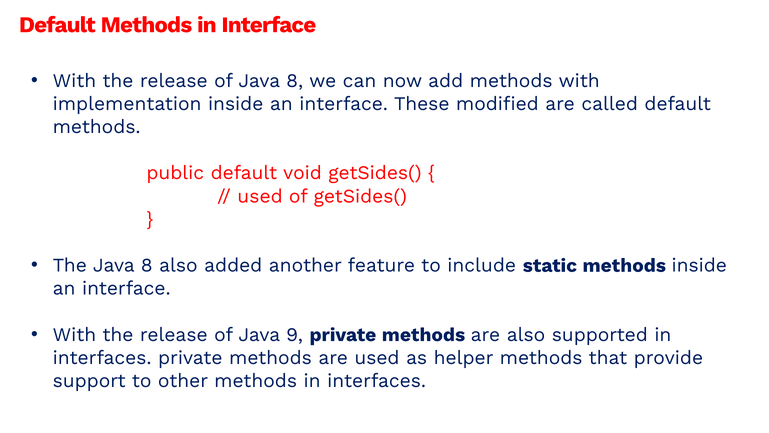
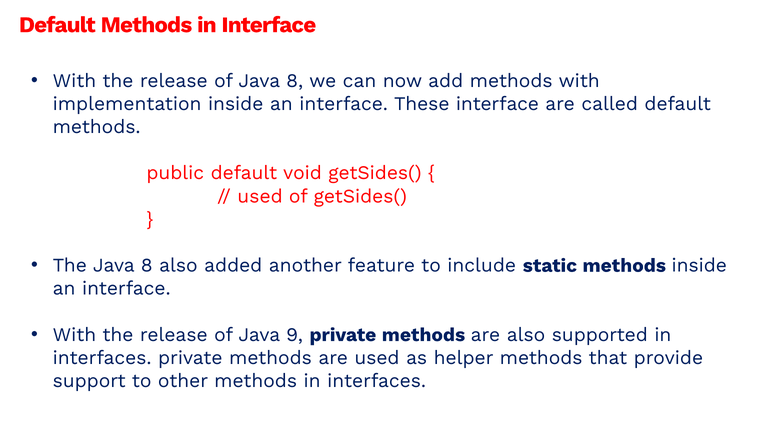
These modified: modified -> interface
